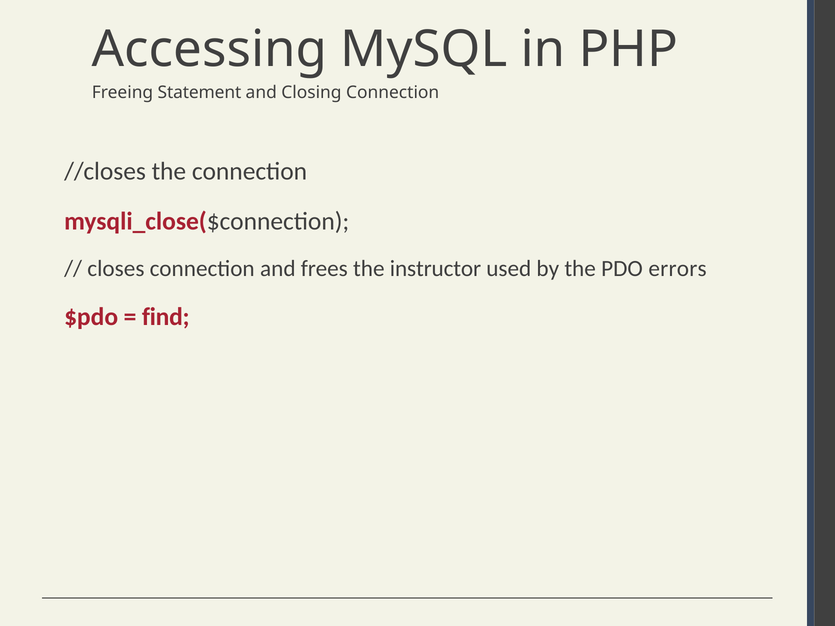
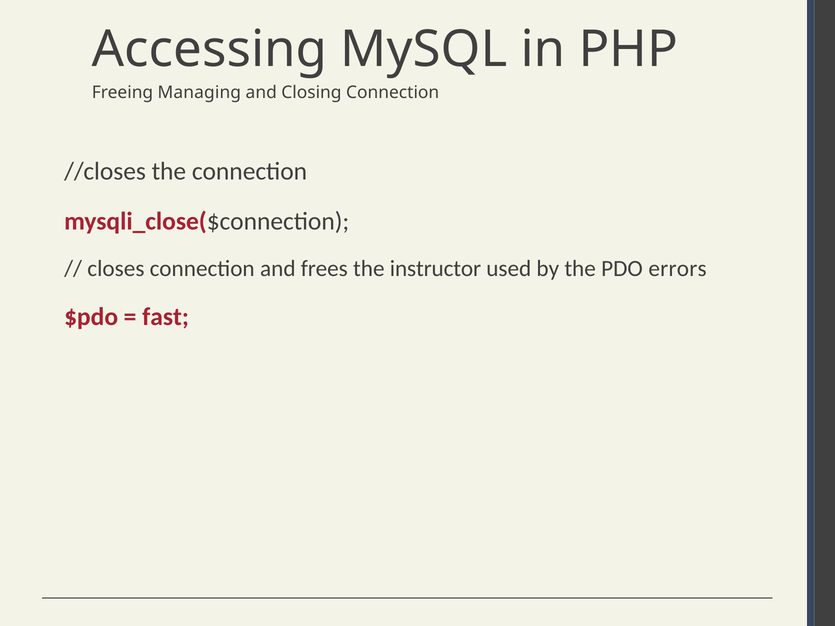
Statement: Statement -> Managing
find: find -> fast
